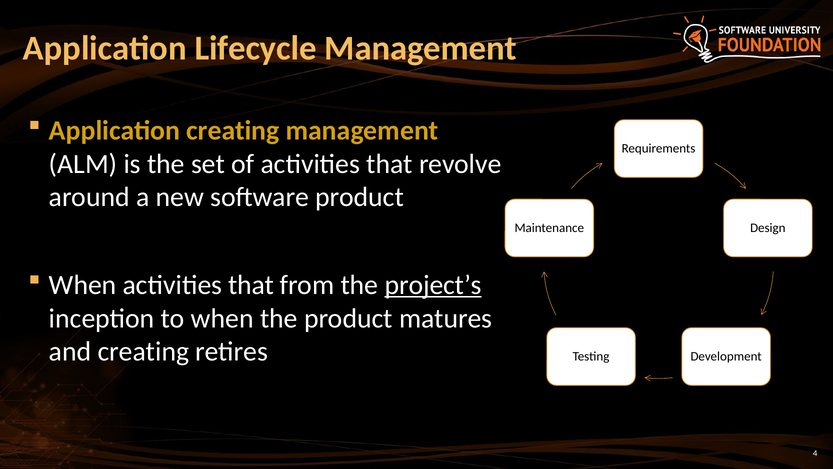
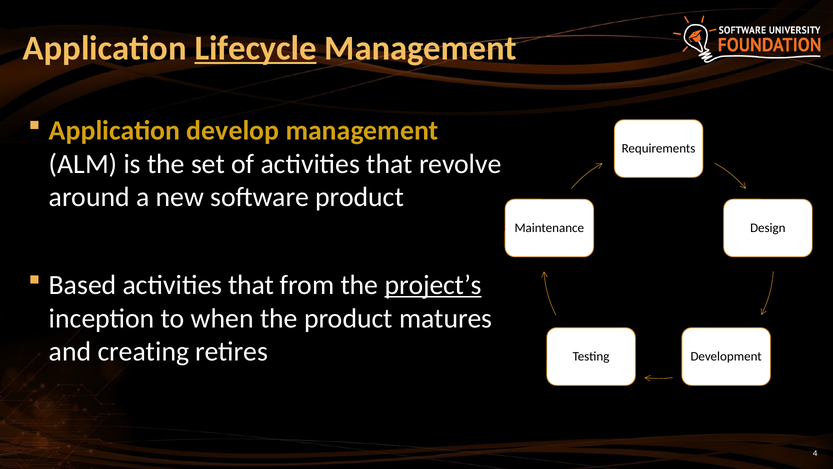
Lifecycle underline: none -> present
Application creating: creating -> develop
When at (83, 285): When -> Based
